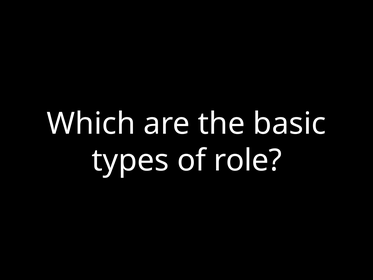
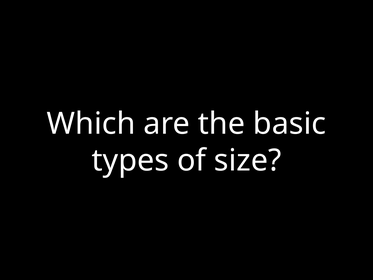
role: role -> size
